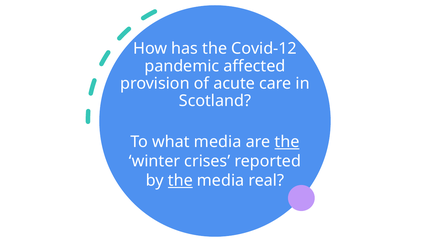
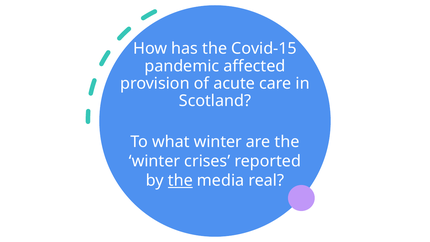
Covid-12: Covid-12 -> Covid-15
what media: media -> winter
the at (287, 142) underline: present -> none
